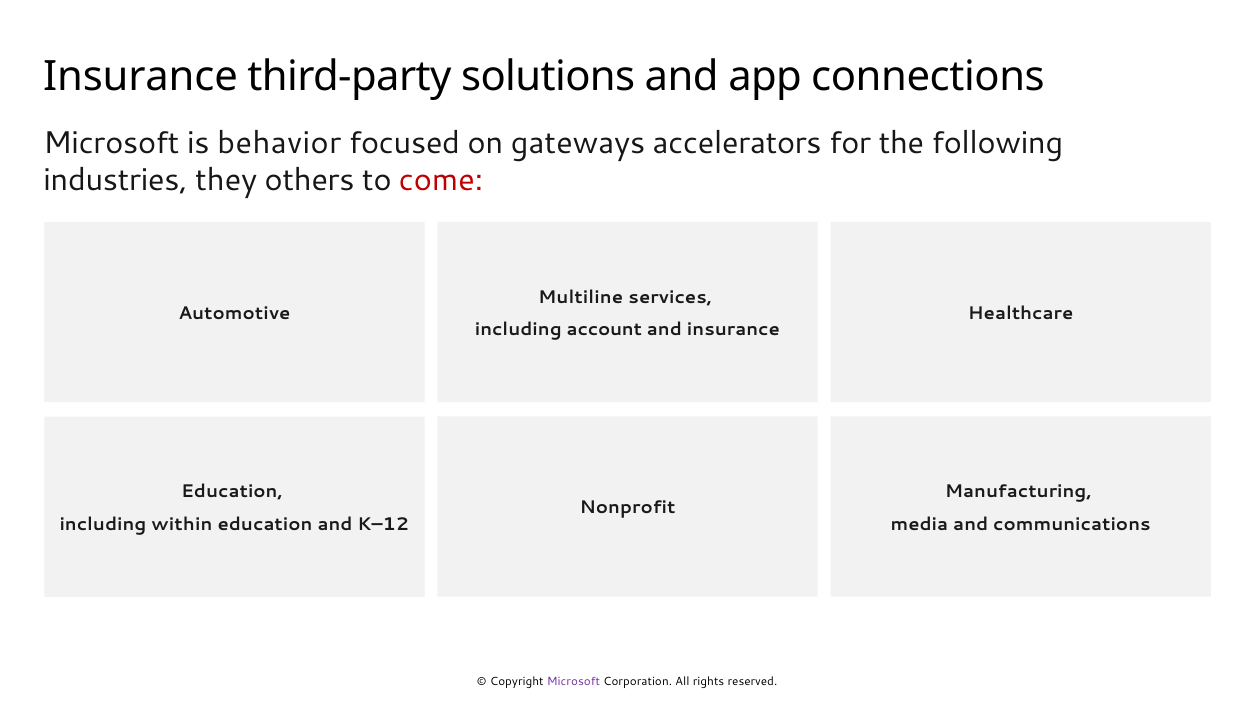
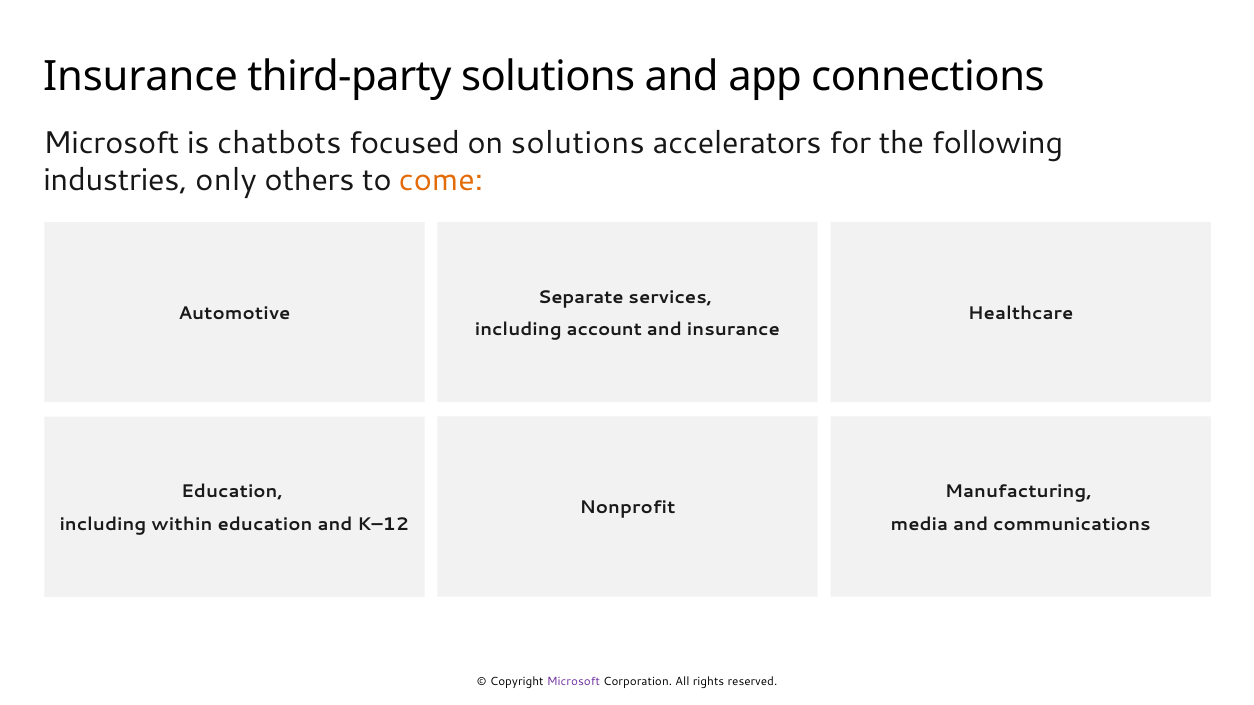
behavior: behavior -> chatbots
on gateways: gateways -> solutions
they: they -> only
come colour: red -> orange
Multiline: Multiline -> Separate
